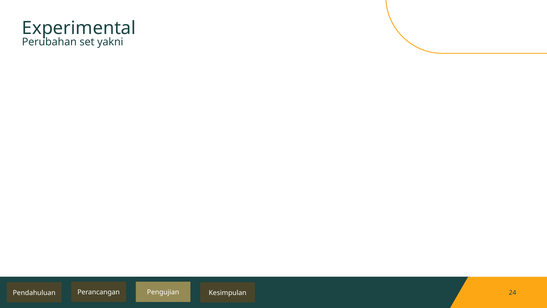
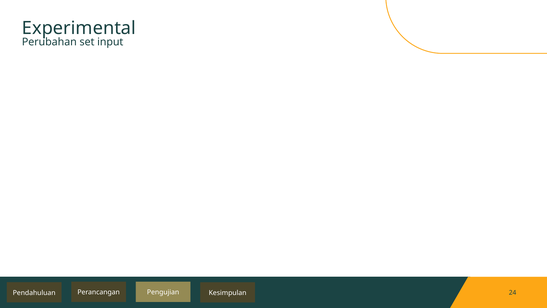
yakni: yakni -> input
